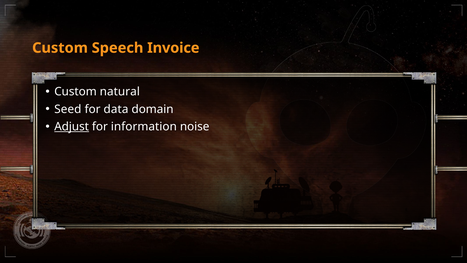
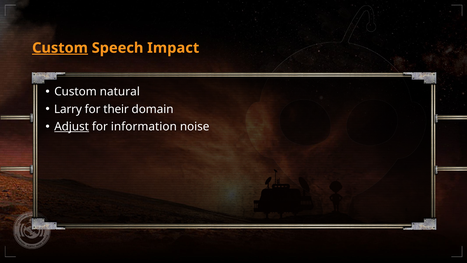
Custom at (60, 48) underline: none -> present
Invoice: Invoice -> Impact
Seed: Seed -> Larry
data: data -> their
